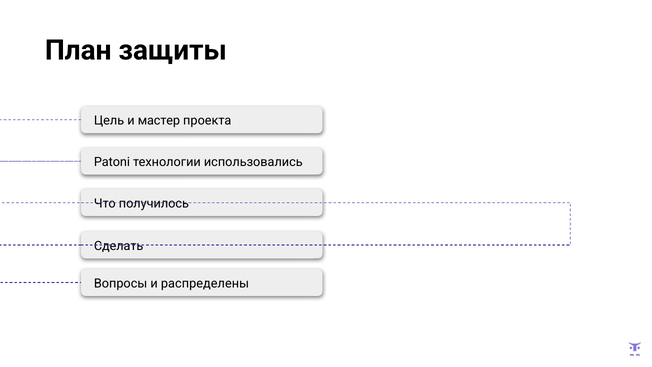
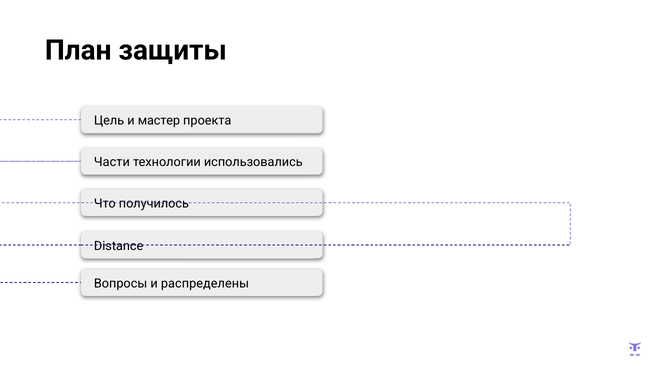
Patoni: Patoni -> Части
Сделать: Сделать -> Distance
